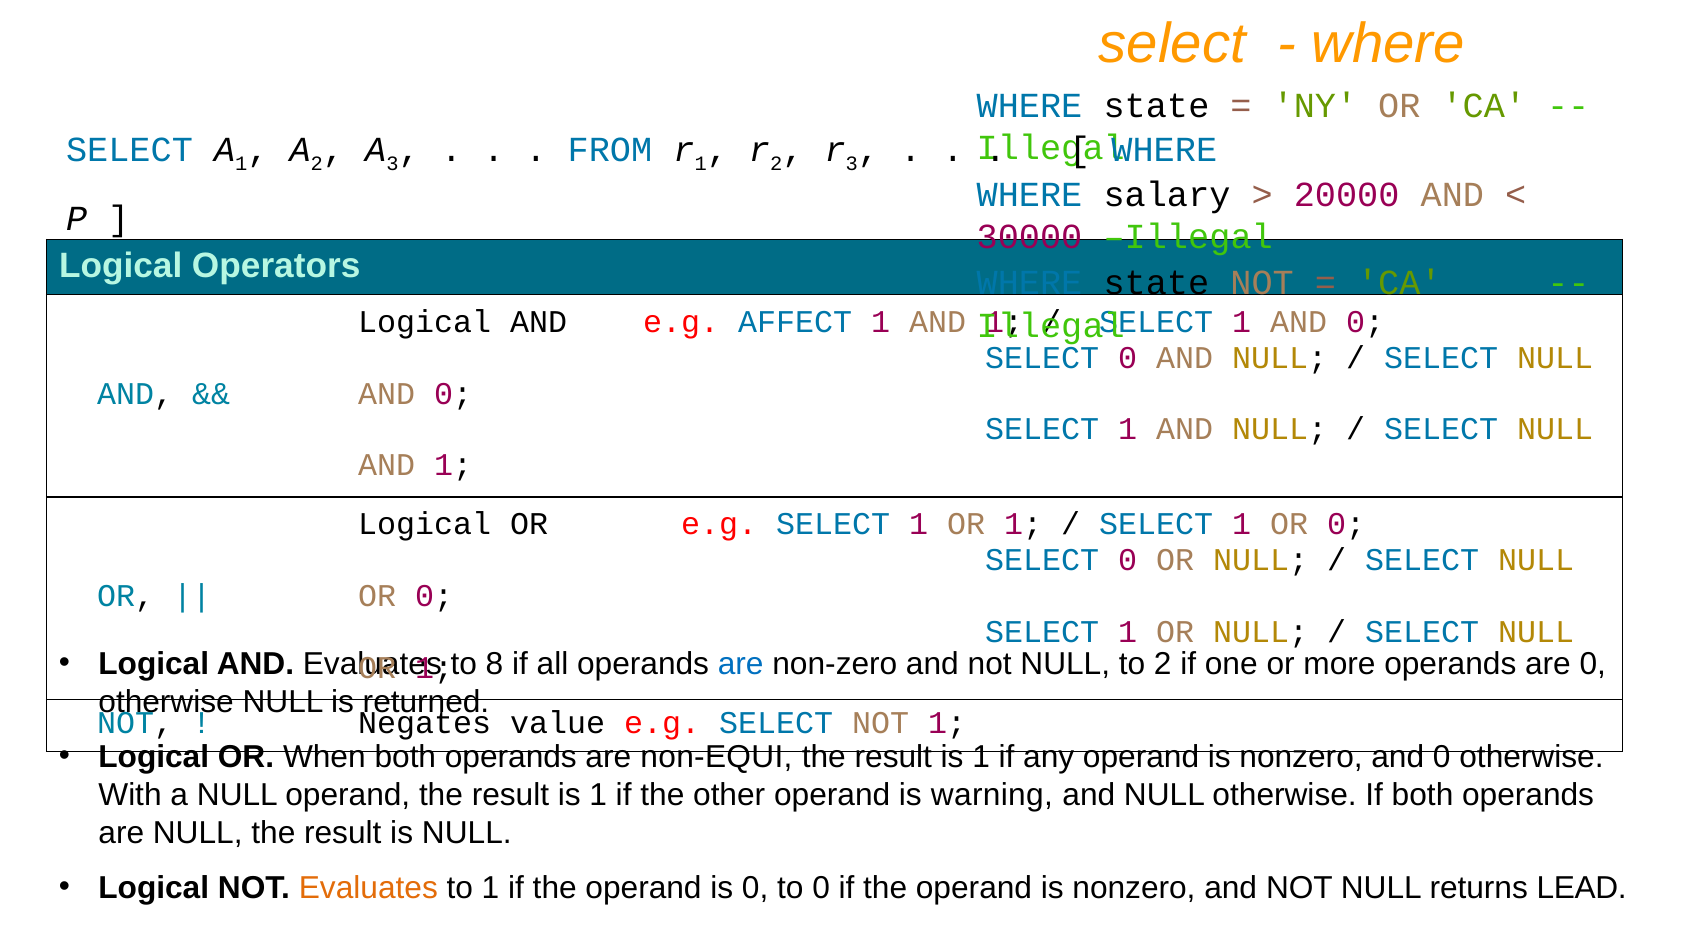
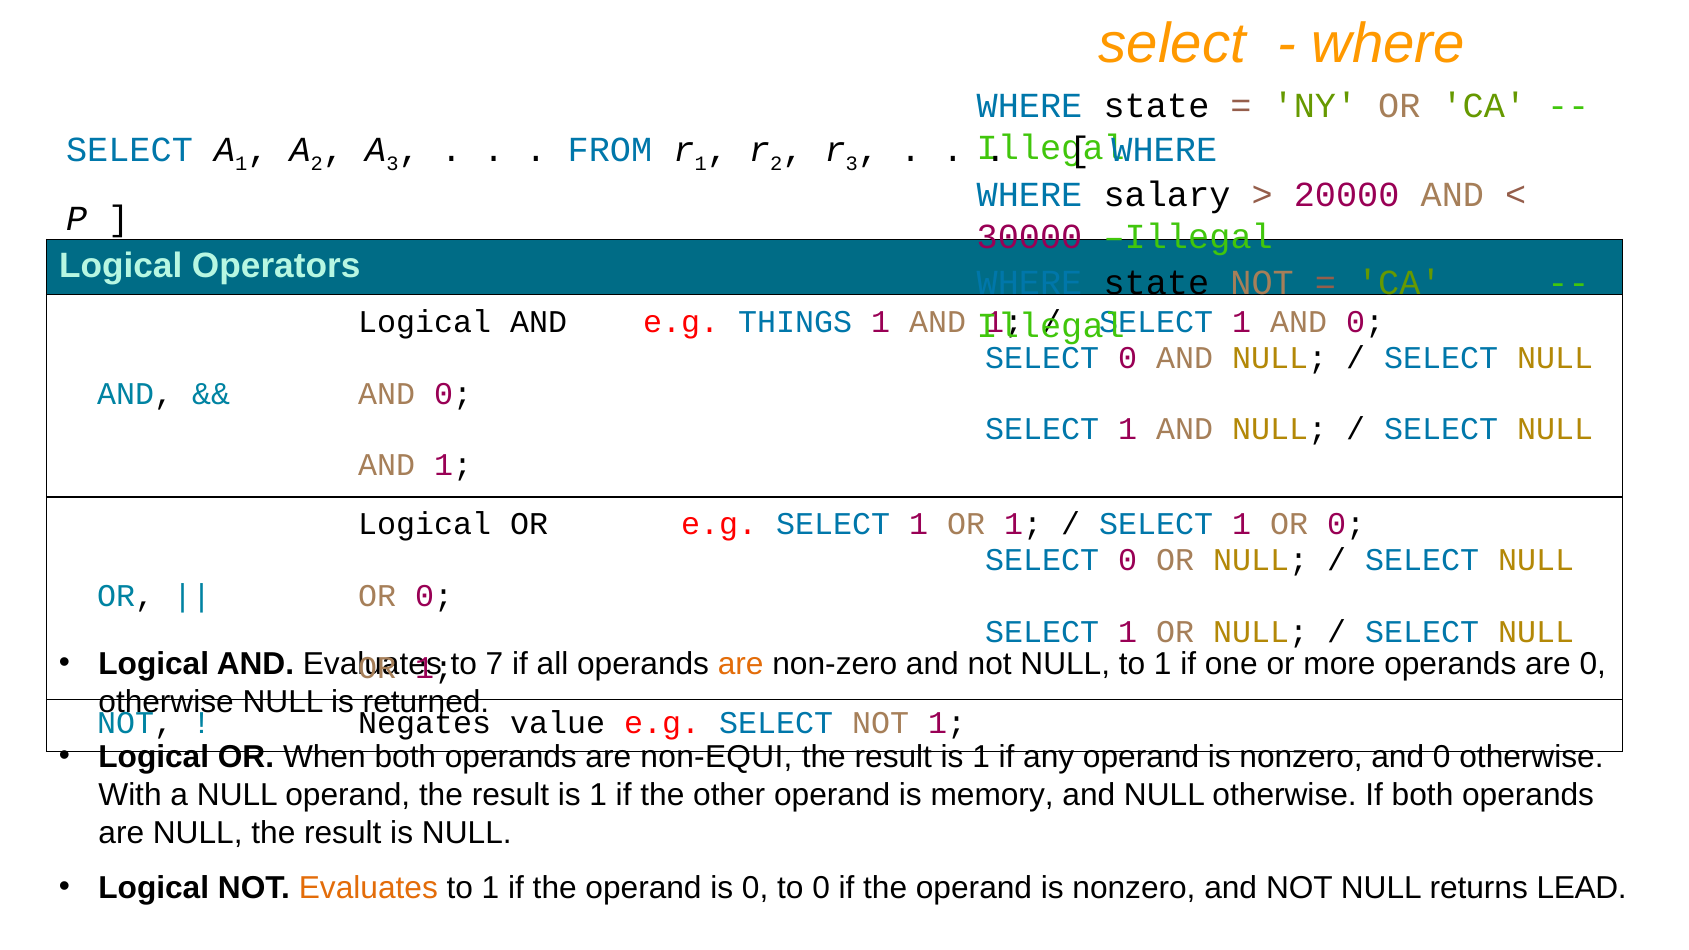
AFFECT: AFFECT -> THINGS
8: 8 -> 7
are at (741, 664) colour: blue -> orange
NULL to 2: 2 -> 1
warning: warning -> memory
